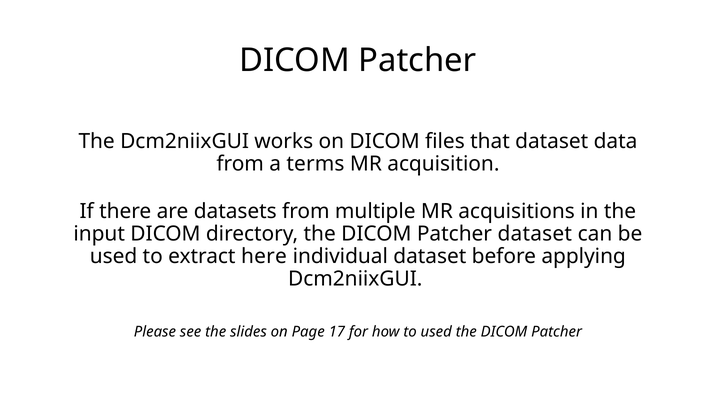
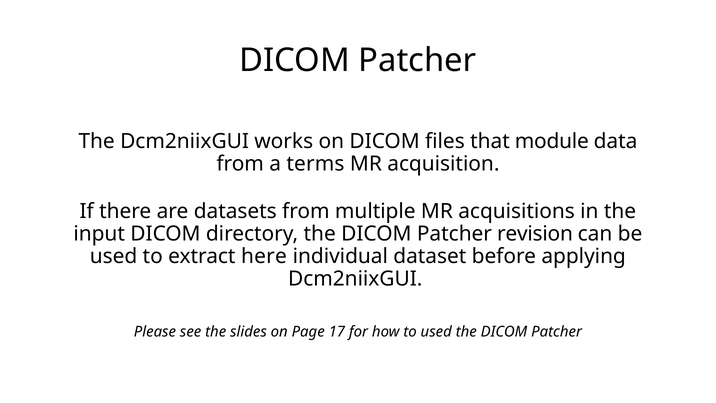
that dataset: dataset -> module
Patcher dataset: dataset -> revision
